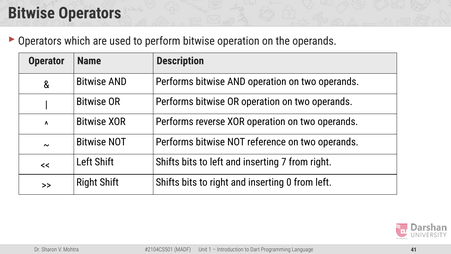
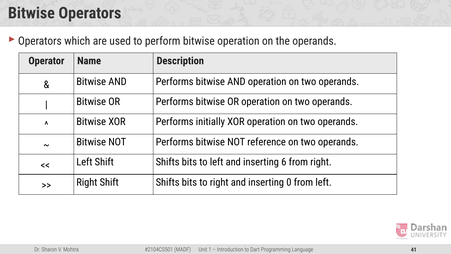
reverse: reverse -> initially
7: 7 -> 6
